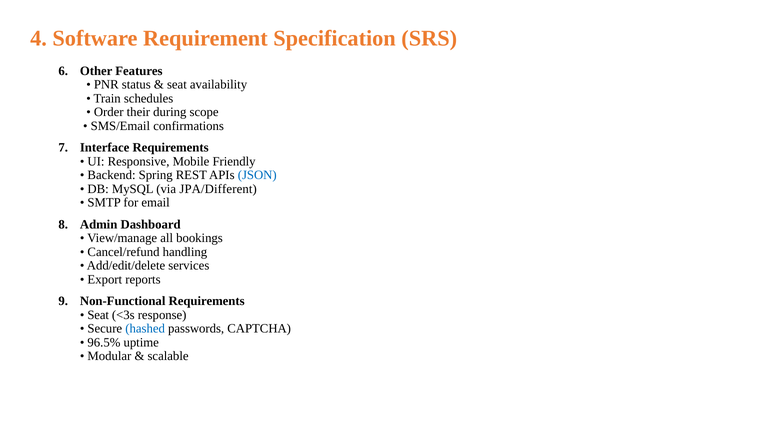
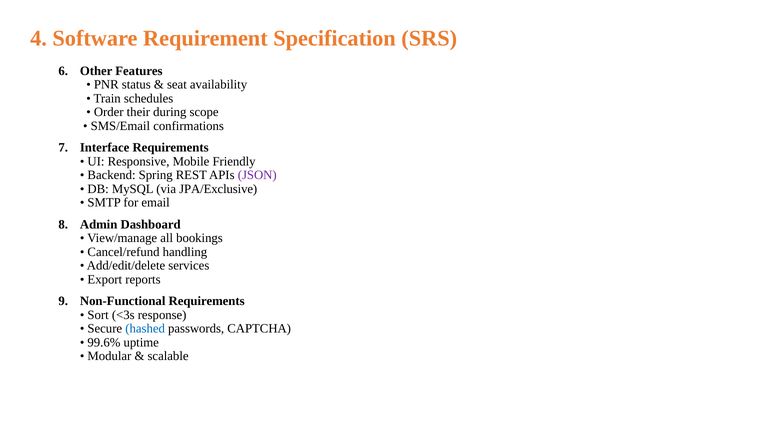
JSON colour: blue -> purple
JPA/Different: JPA/Different -> JPA/Exclusive
Seat at (98, 315): Seat -> Sort
96.5%: 96.5% -> 99.6%
